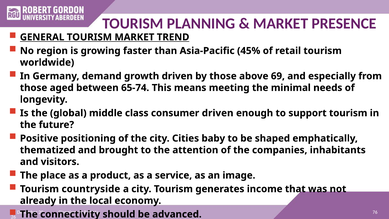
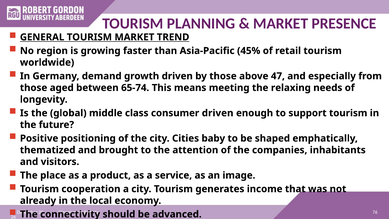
69: 69 -> 47
minimal: minimal -> relaxing
countryside: countryside -> cooperation
